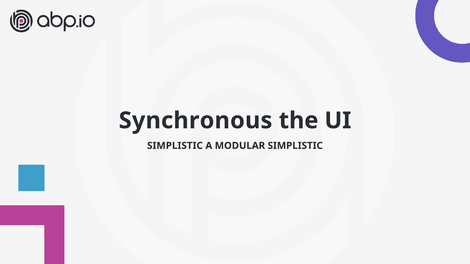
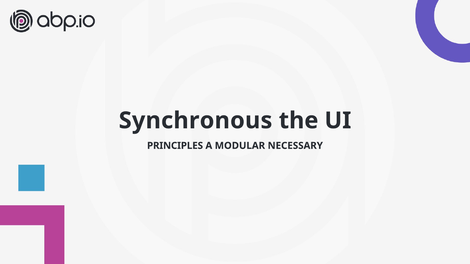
SIMPLISTIC at (175, 146): SIMPLISTIC -> PRINCIPLES
MODULAR SIMPLISTIC: SIMPLISTIC -> NECESSARY
